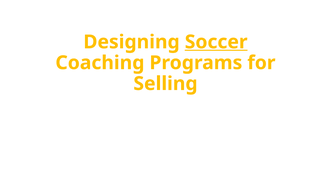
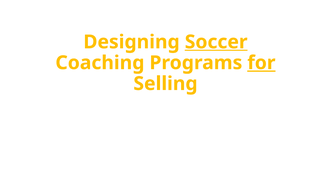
for underline: none -> present
